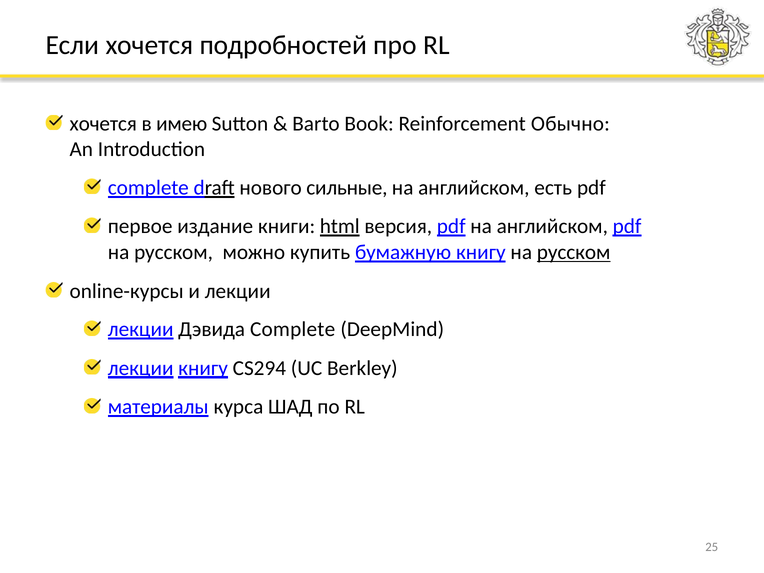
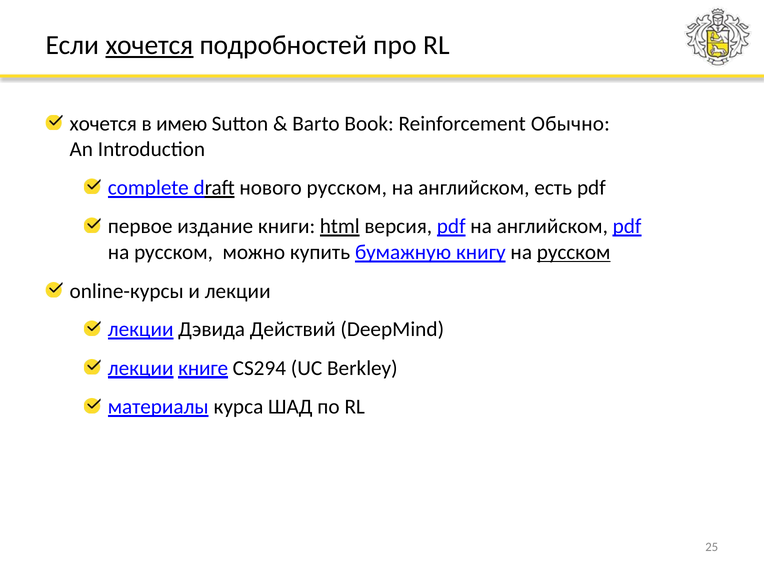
хочется at (150, 45) underline: none -> present
нового сильные: сильные -> русском
Дэвида Complete: Complete -> Действий
лекции книгу: книгу -> книге
